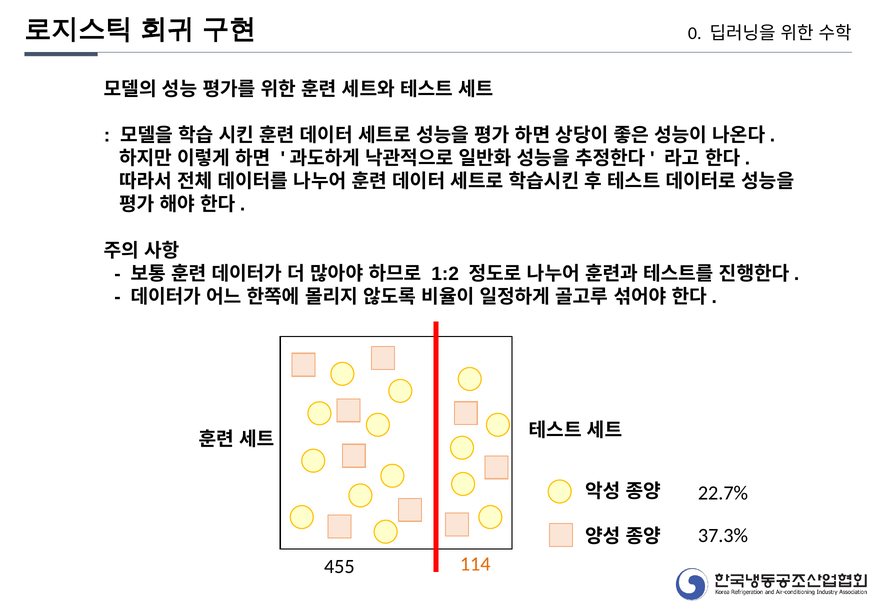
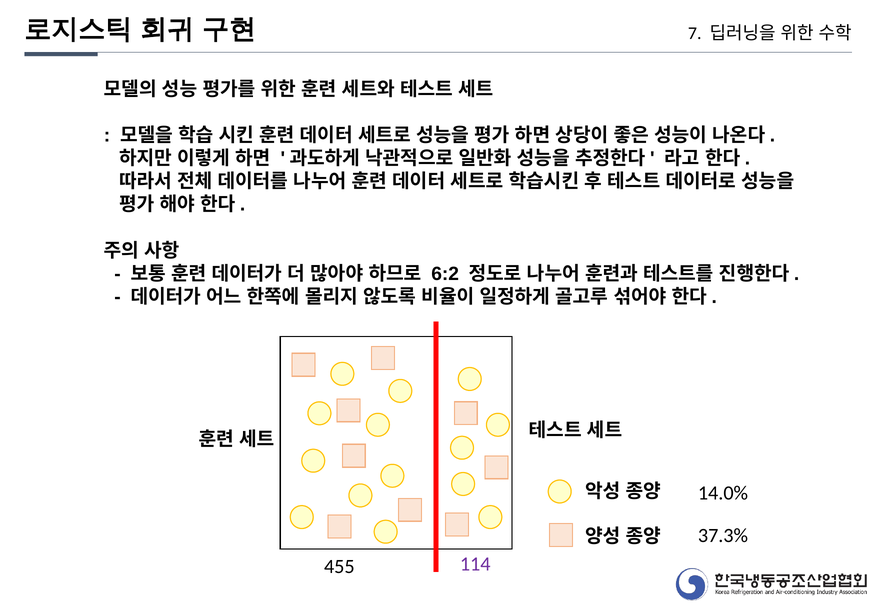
0: 0 -> 7
1:2: 1:2 -> 6:2
22.7%: 22.7% -> 14.0%
114 colour: orange -> purple
